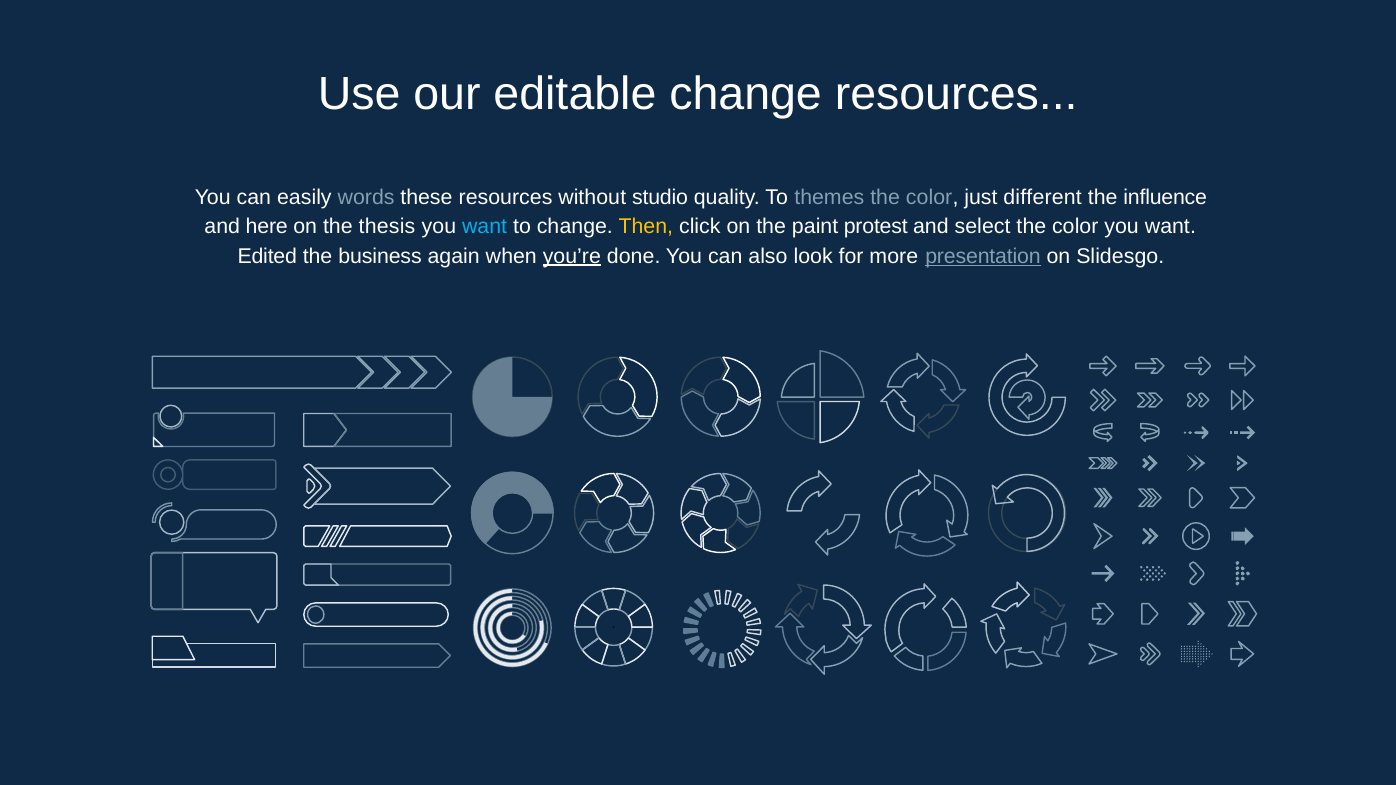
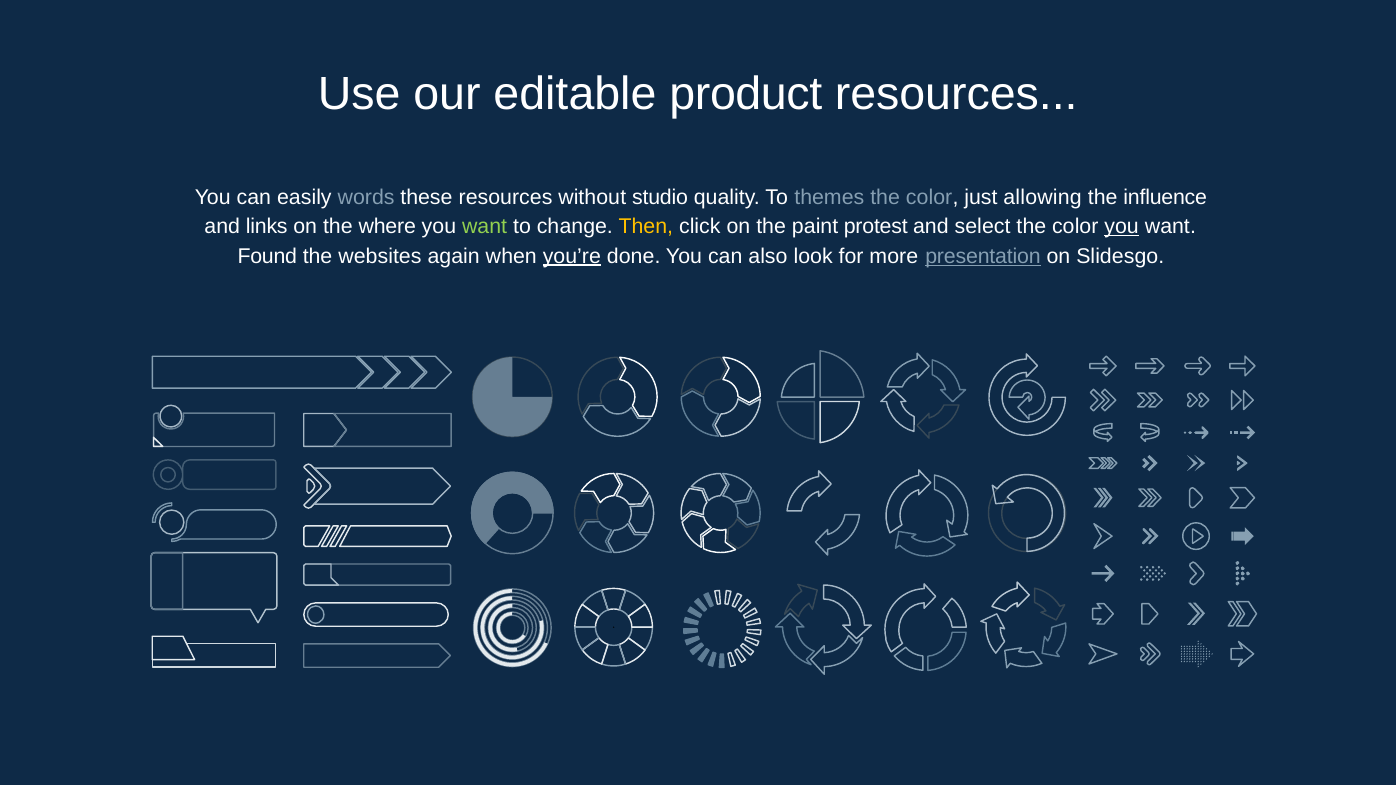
editable change: change -> product
different: different -> allowing
here: here -> links
thesis: thesis -> where
want at (485, 227) colour: light blue -> light green
you at (1122, 227) underline: none -> present
Edited: Edited -> Found
business: business -> websites
